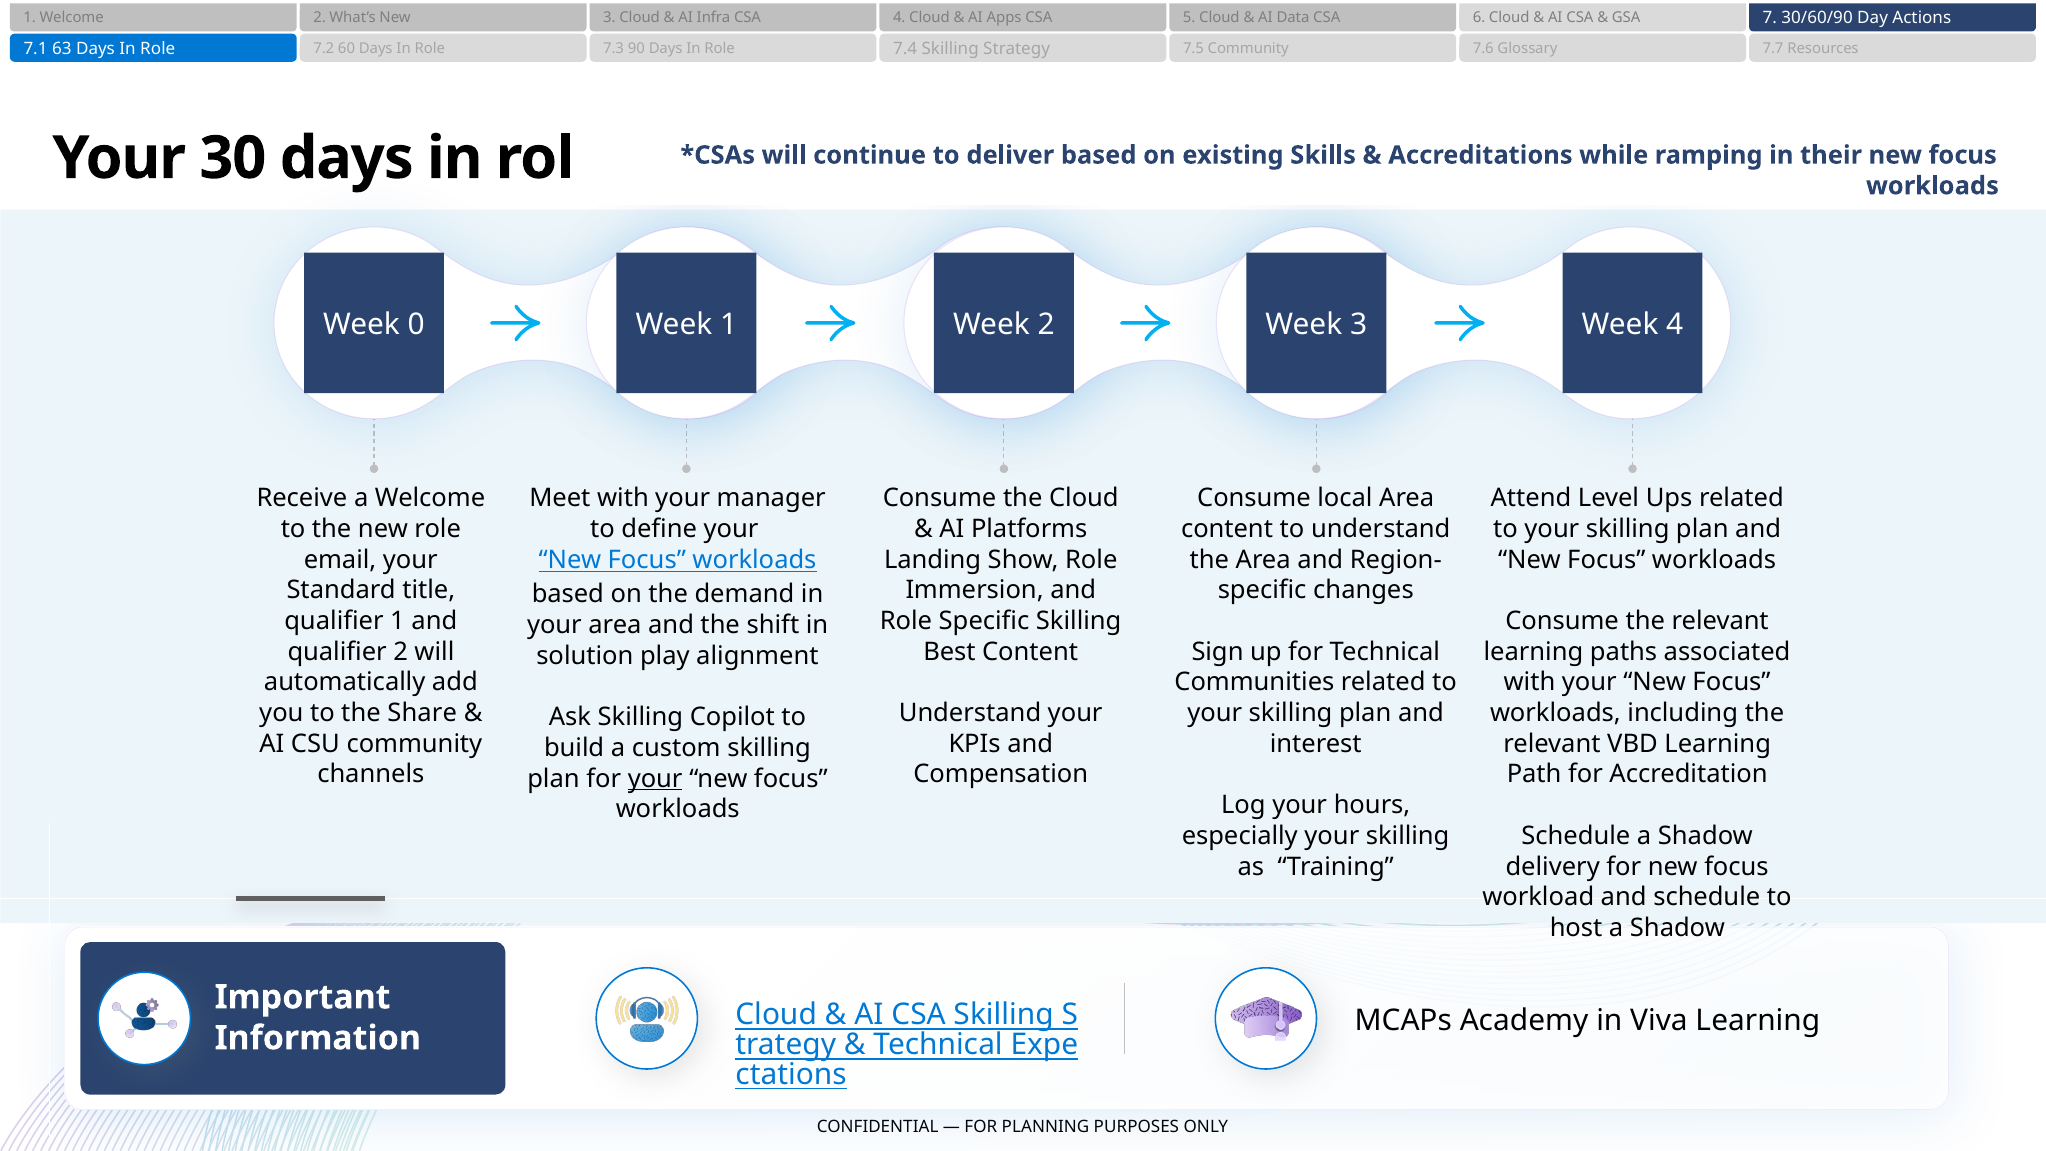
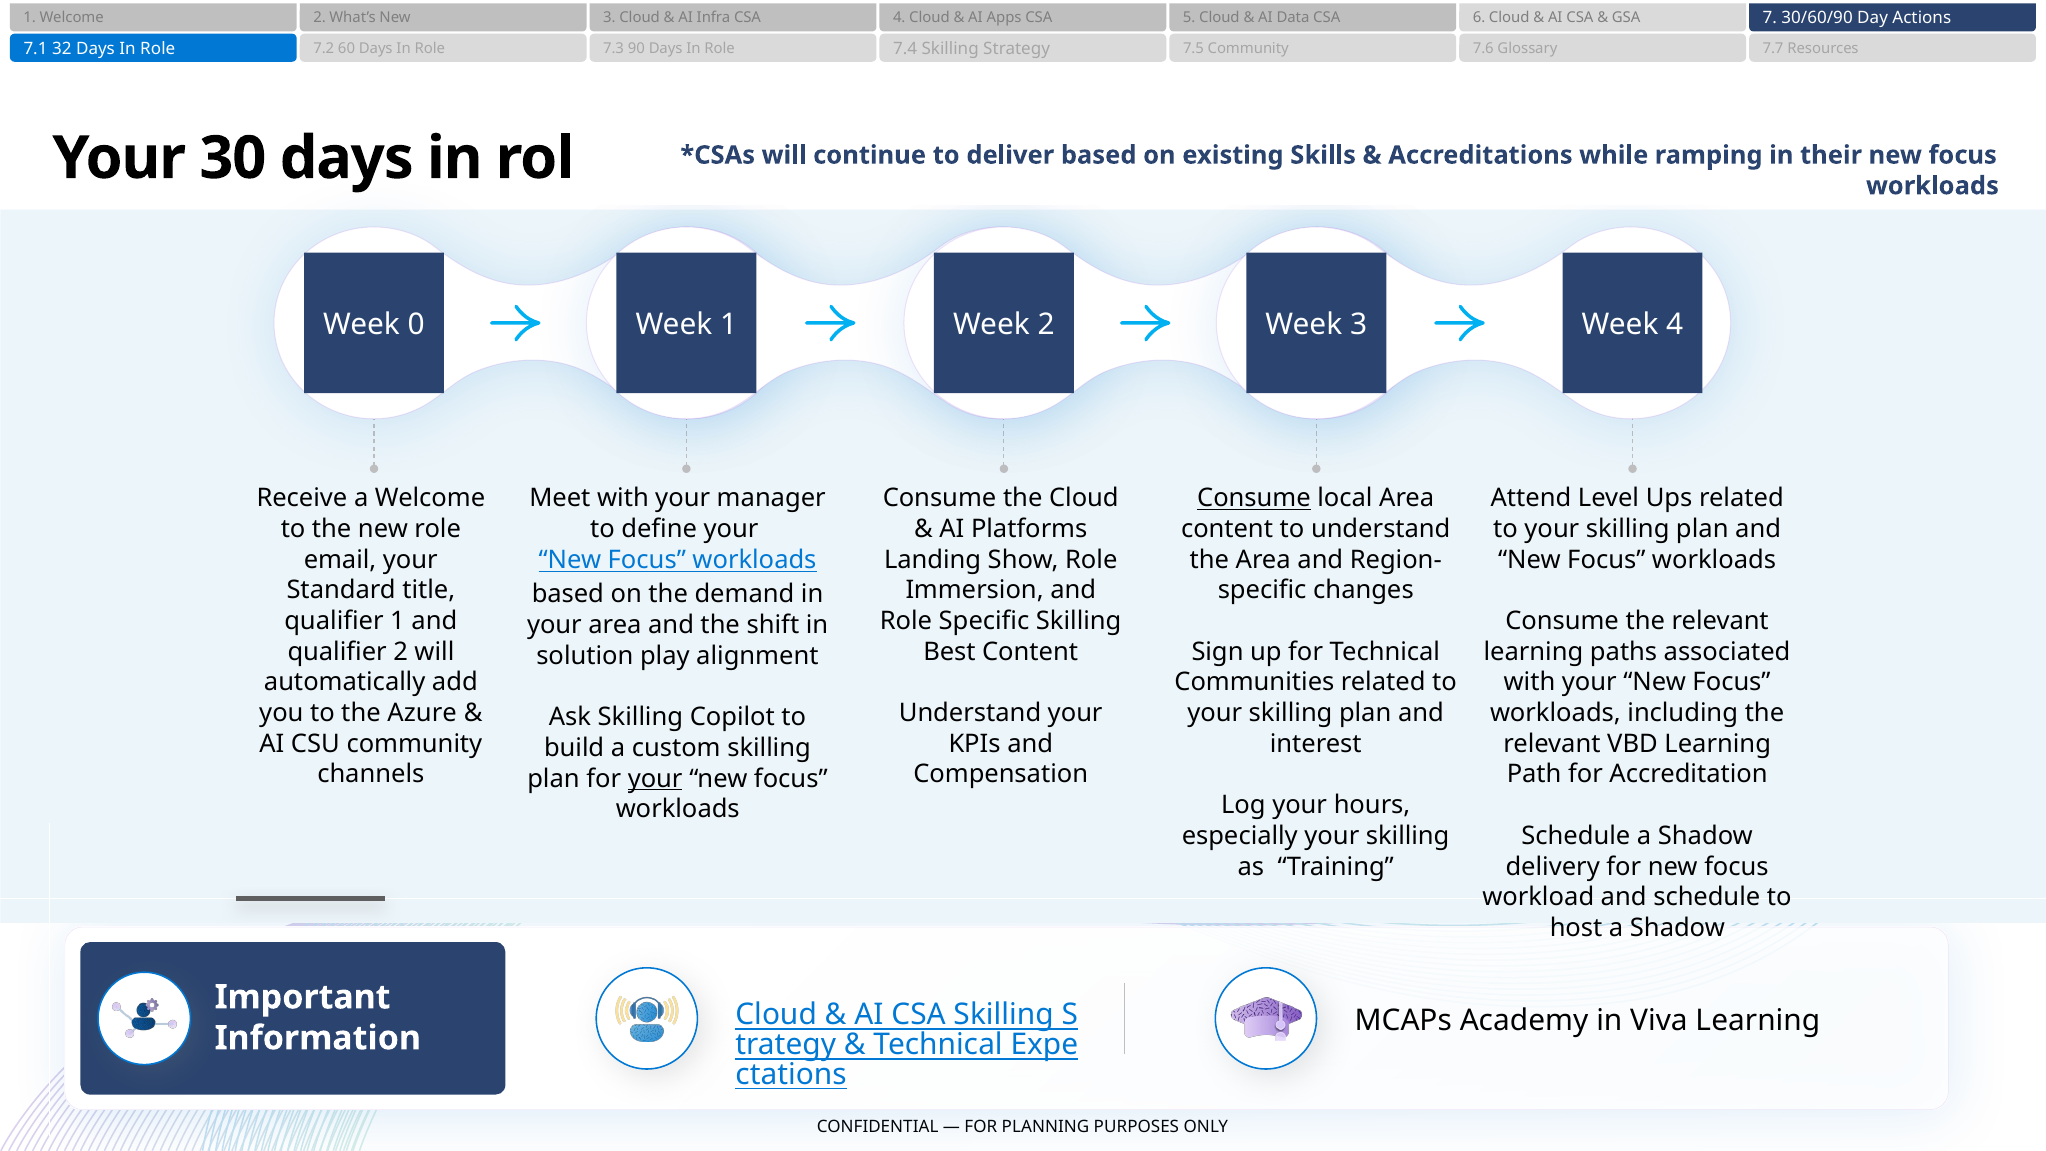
63: 63 -> 32
Consume at (1254, 498) underline: none -> present
Share: Share -> Azure
